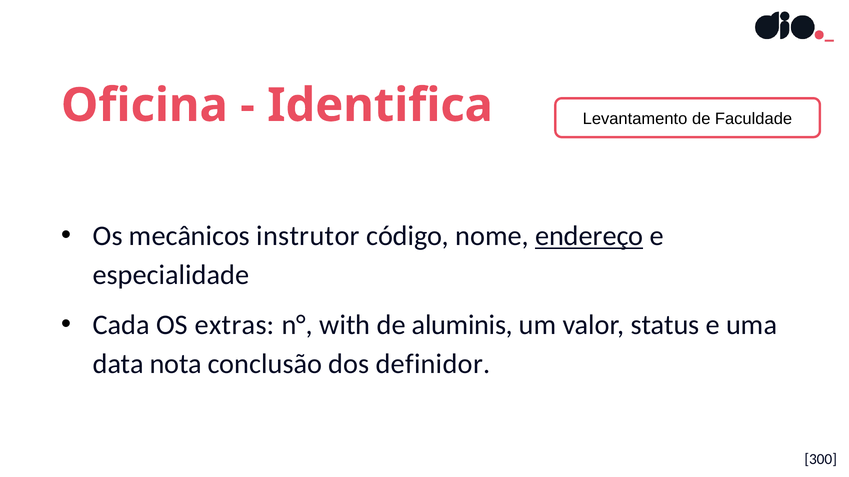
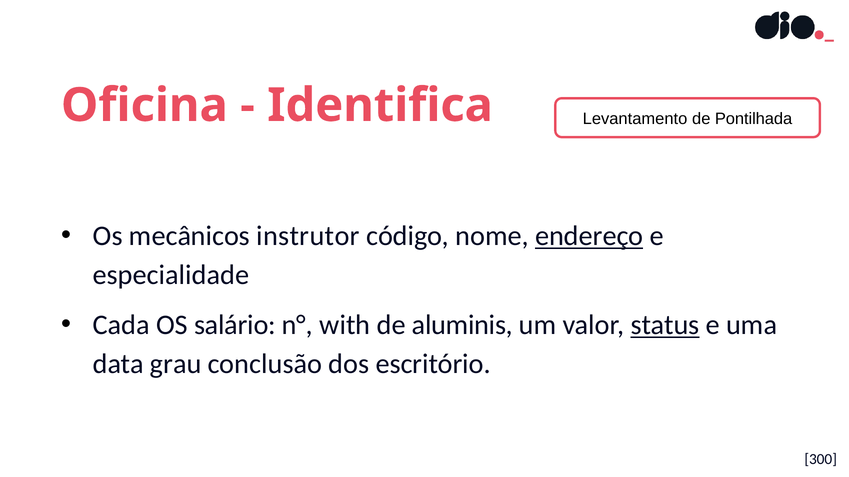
Faculdade: Faculdade -> Pontilhada
extras: extras -> salário
status underline: none -> present
nota: nota -> grau
definidor: definidor -> escritório
